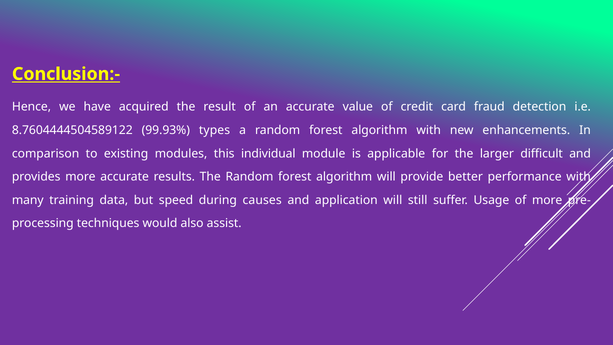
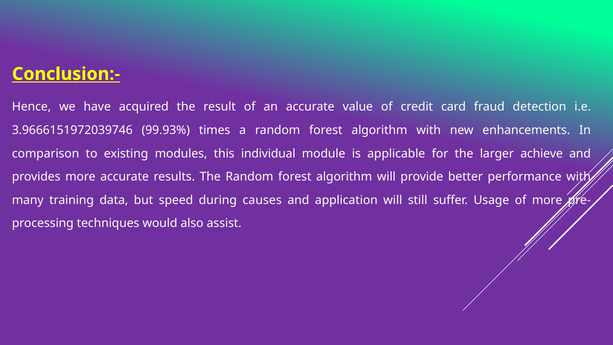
8.7604444504589122: 8.7604444504589122 -> 3.9666151972039746
types: types -> times
difficult: difficult -> achieve
